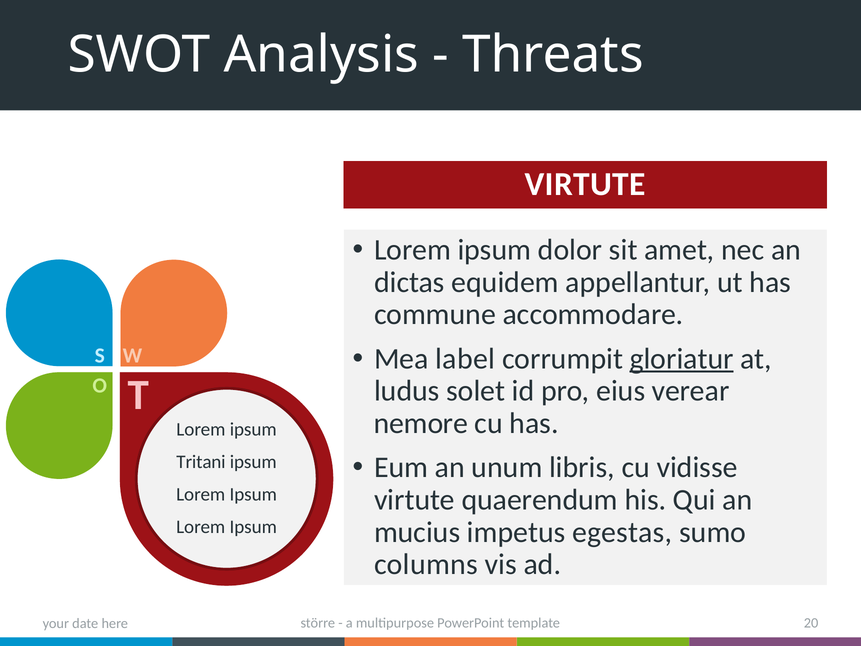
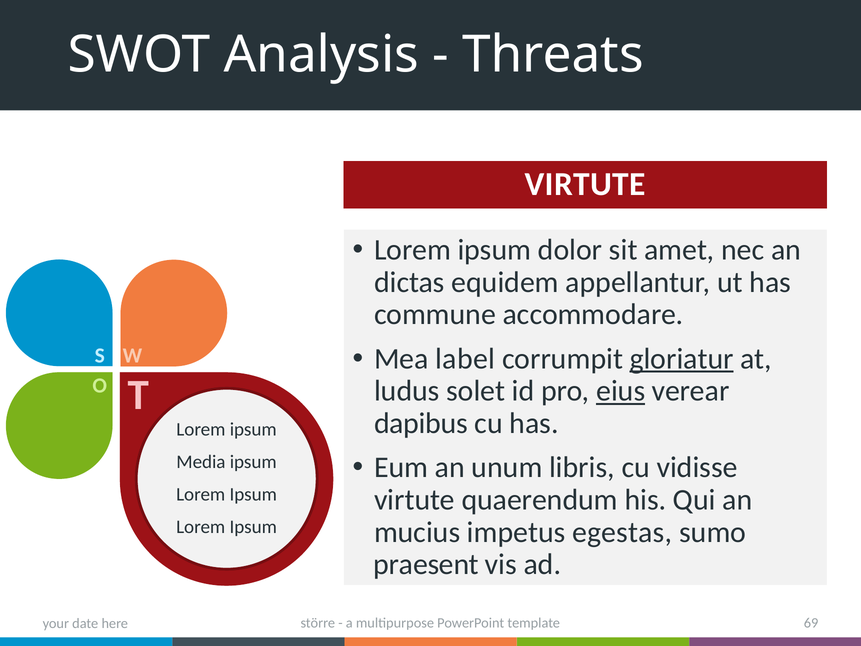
eius underline: none -> present
nemore: nemore -> dapibus
Tritani: Tritani -> Media
columns: columns -> praesent
20: 20 -> 69
